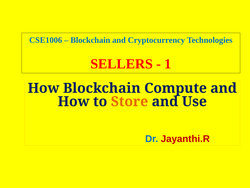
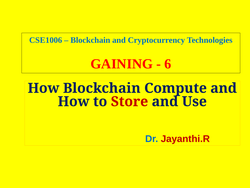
SELLERS: SELLERS -> GAINING
1: 1 -> 6
Store colour: orange -> red
